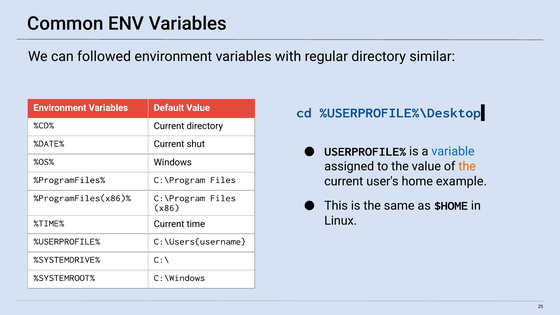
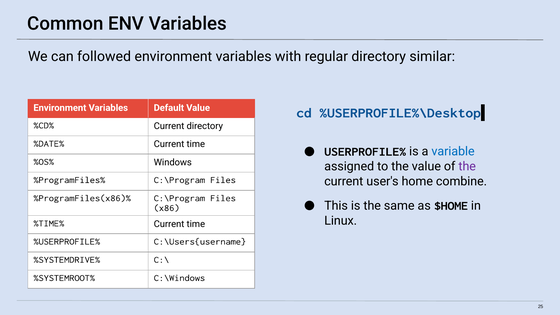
%DATE% Current shut: shut -> time
the at (467, 166) colour: orange -> purple
example: example -> combine
